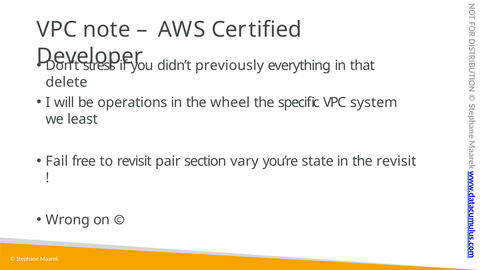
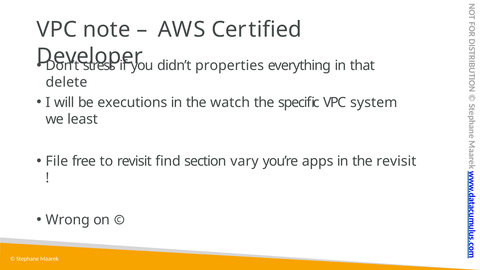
previously: previously -> properties
operations: operations -> executions
wheel: wheel -> watch
Fail: Fail -> File
pair: pair -> find
state: state -> apps
